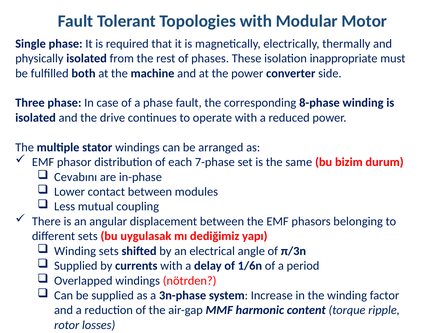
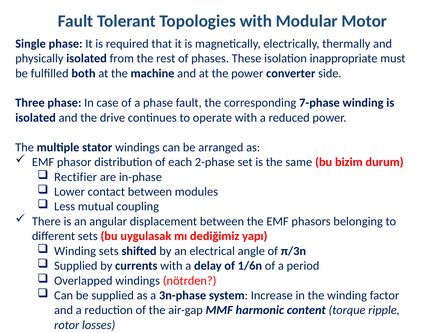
8-phase: 8-phase -> 7-phase
7-phase: 7-phase -> 2-phase
Cevabını: Cevabını -> Rectifier
